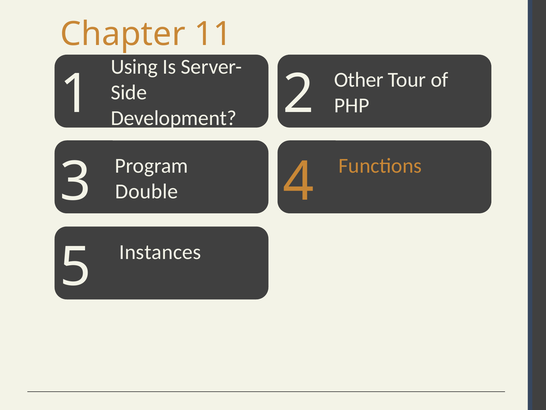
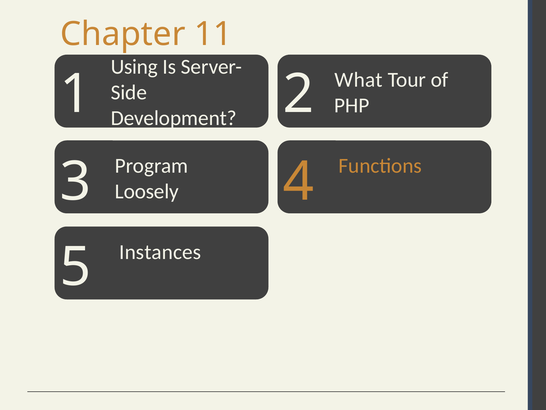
Other: Other -> What
Double: Double -> Loosely
